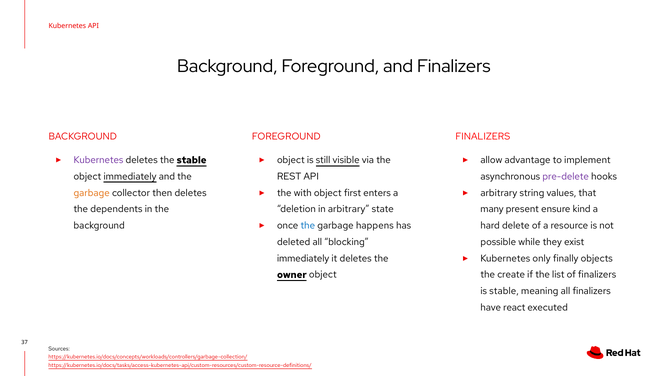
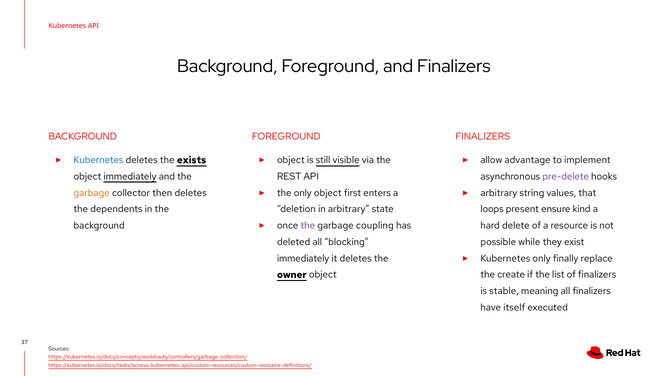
Kubernetes at (98, 160) colour: purple -> blue
the stable: stable -> exists
the with: with -> only
many: many -> loops
the at (308, 225) colour: blue -> purple
happens: happens -> coupling
objects: objects -> replace
react: react -> itself
